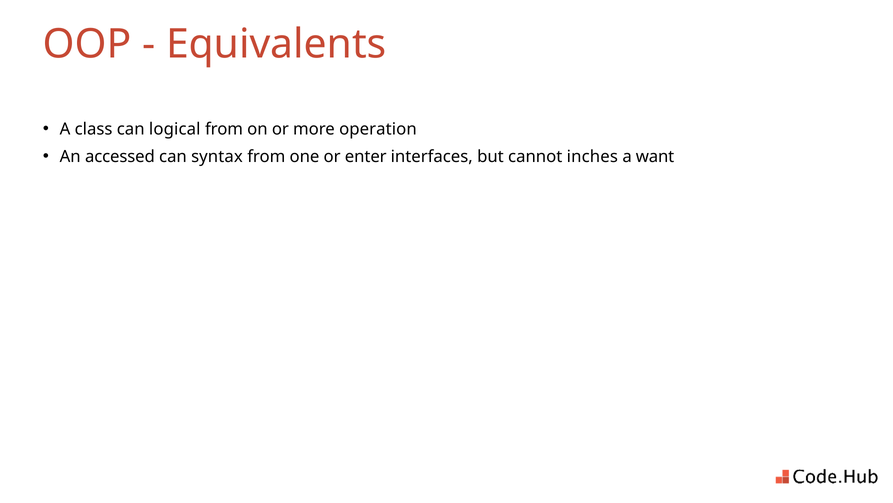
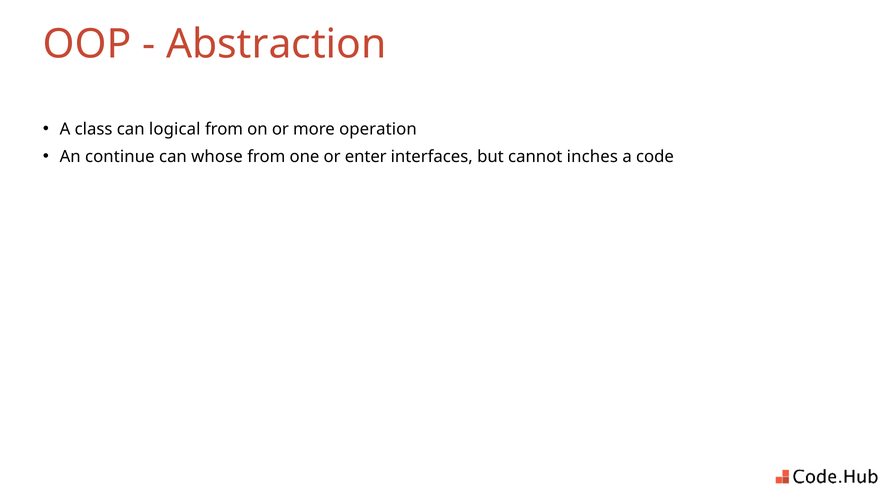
Equivalents: Equivalents -> Abstraction
accessed: accessed -> continue
syntax: syntax -> whose
want: want -> code
